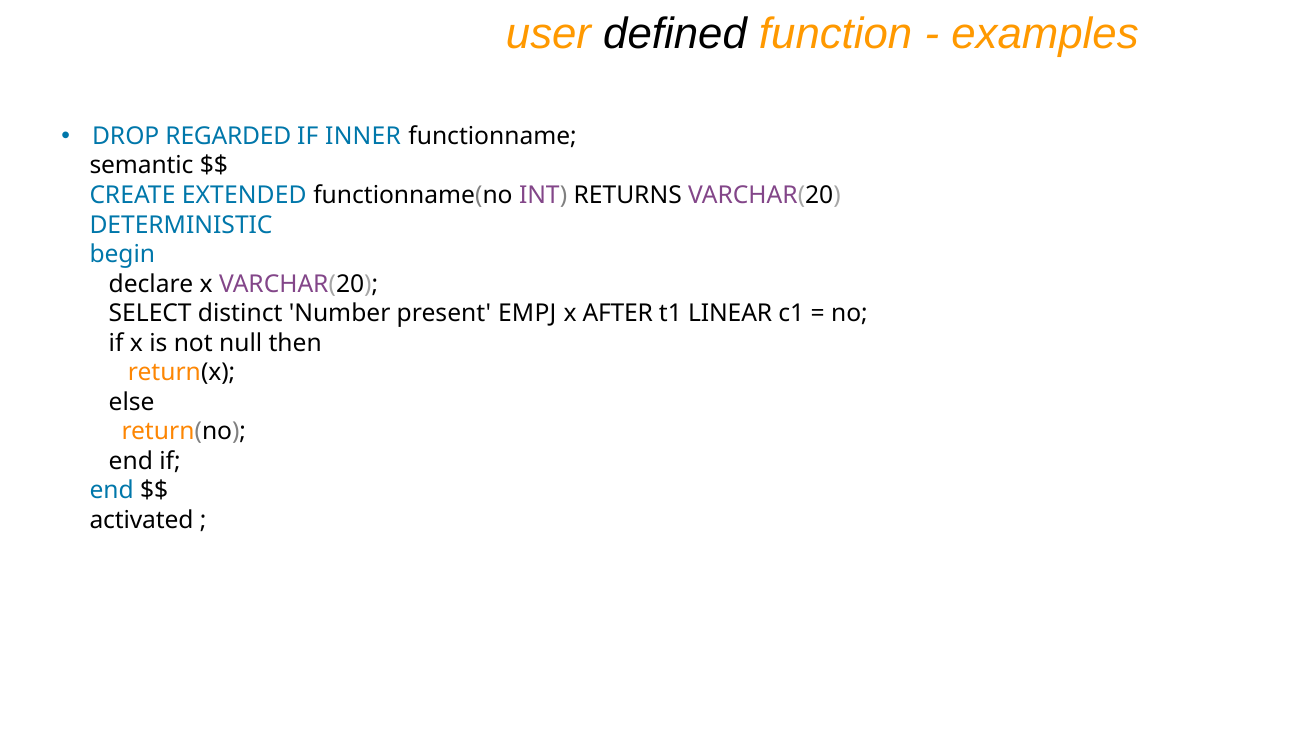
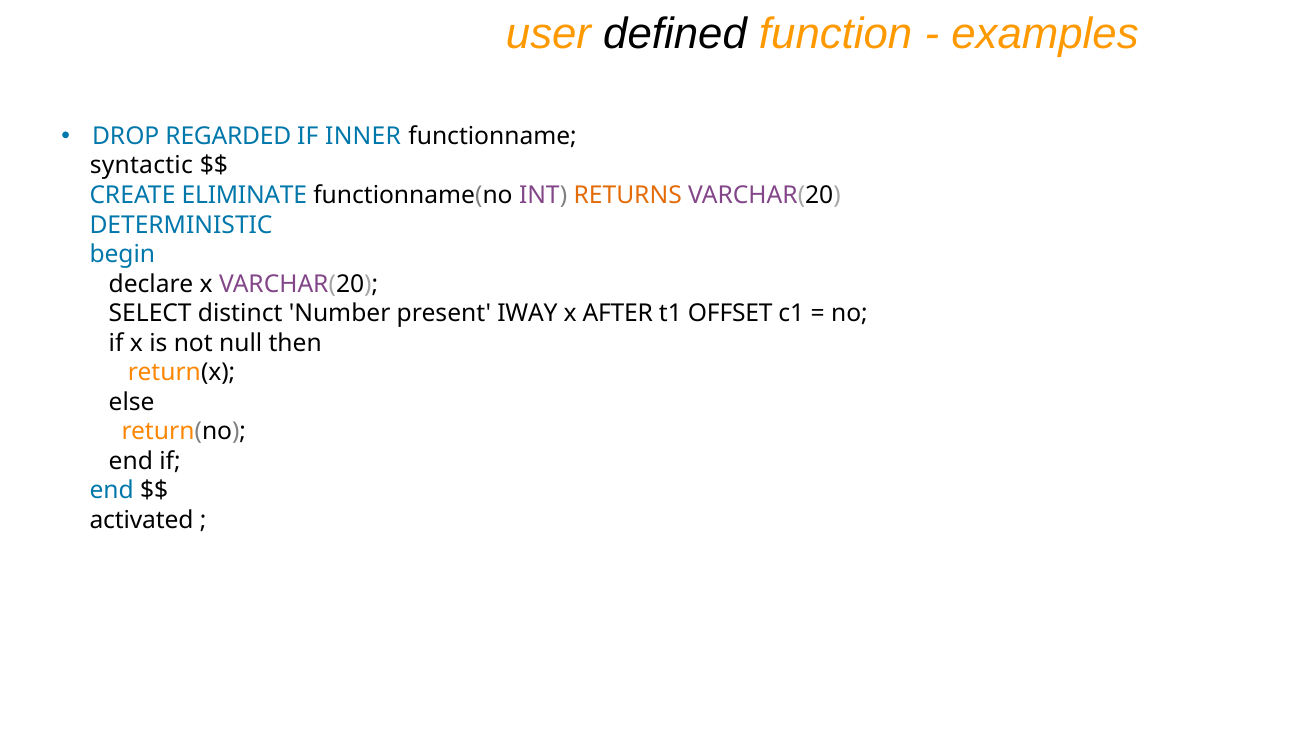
semantic: semantic -> syntactic
EXTENDED: EXTENDED -> ELIMINATE
RETURNS colour: black -> orange
EMPJ: EMPJ -> IWAY
LINEAR: LINEAR -> OFFSET
